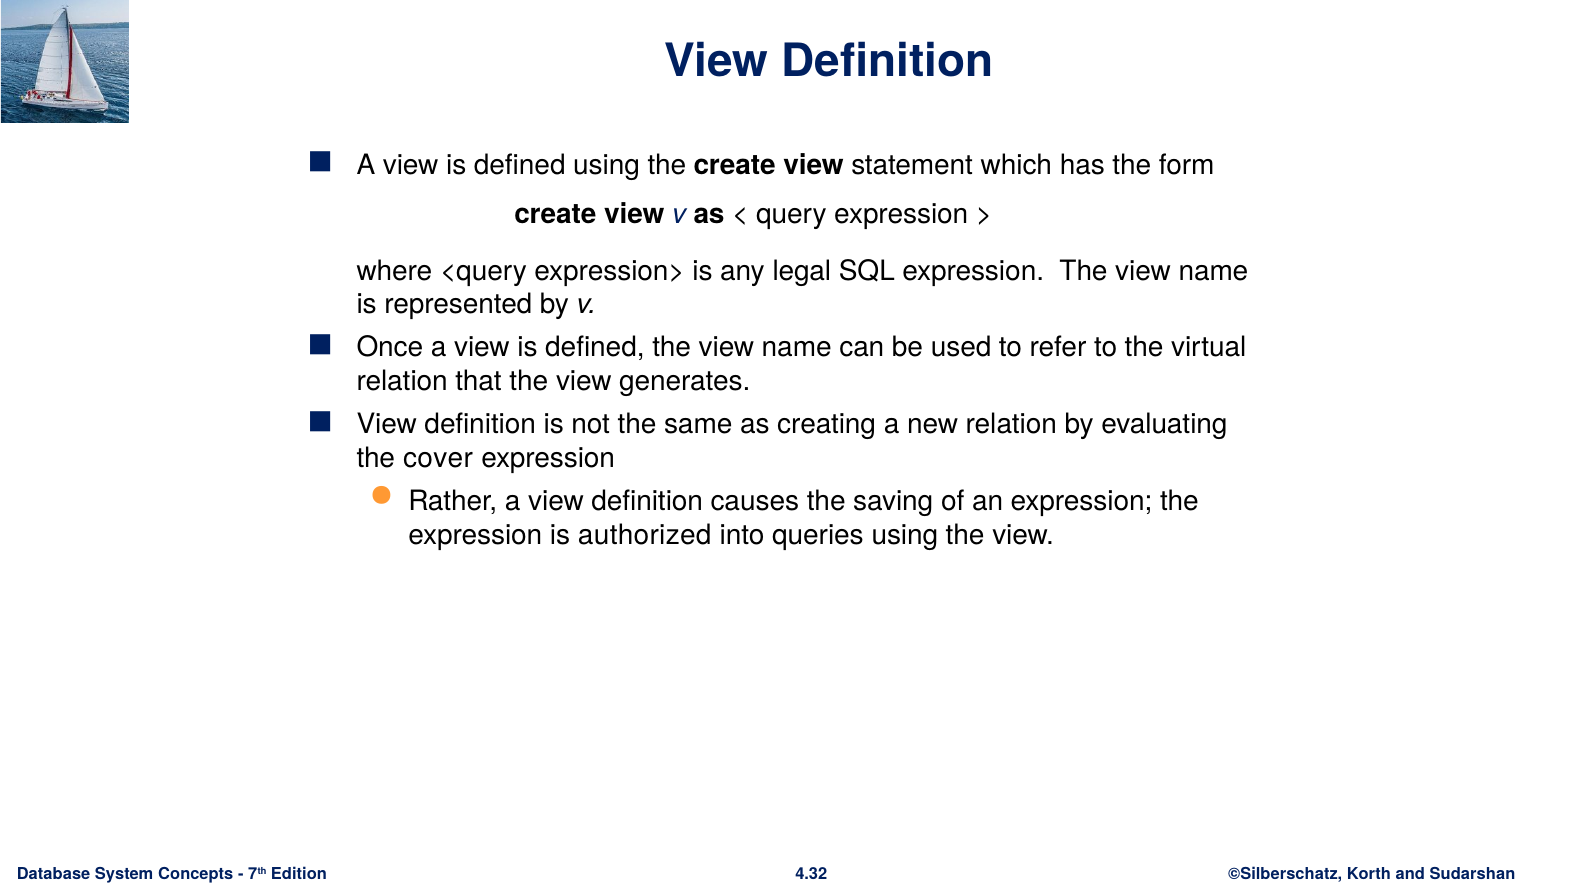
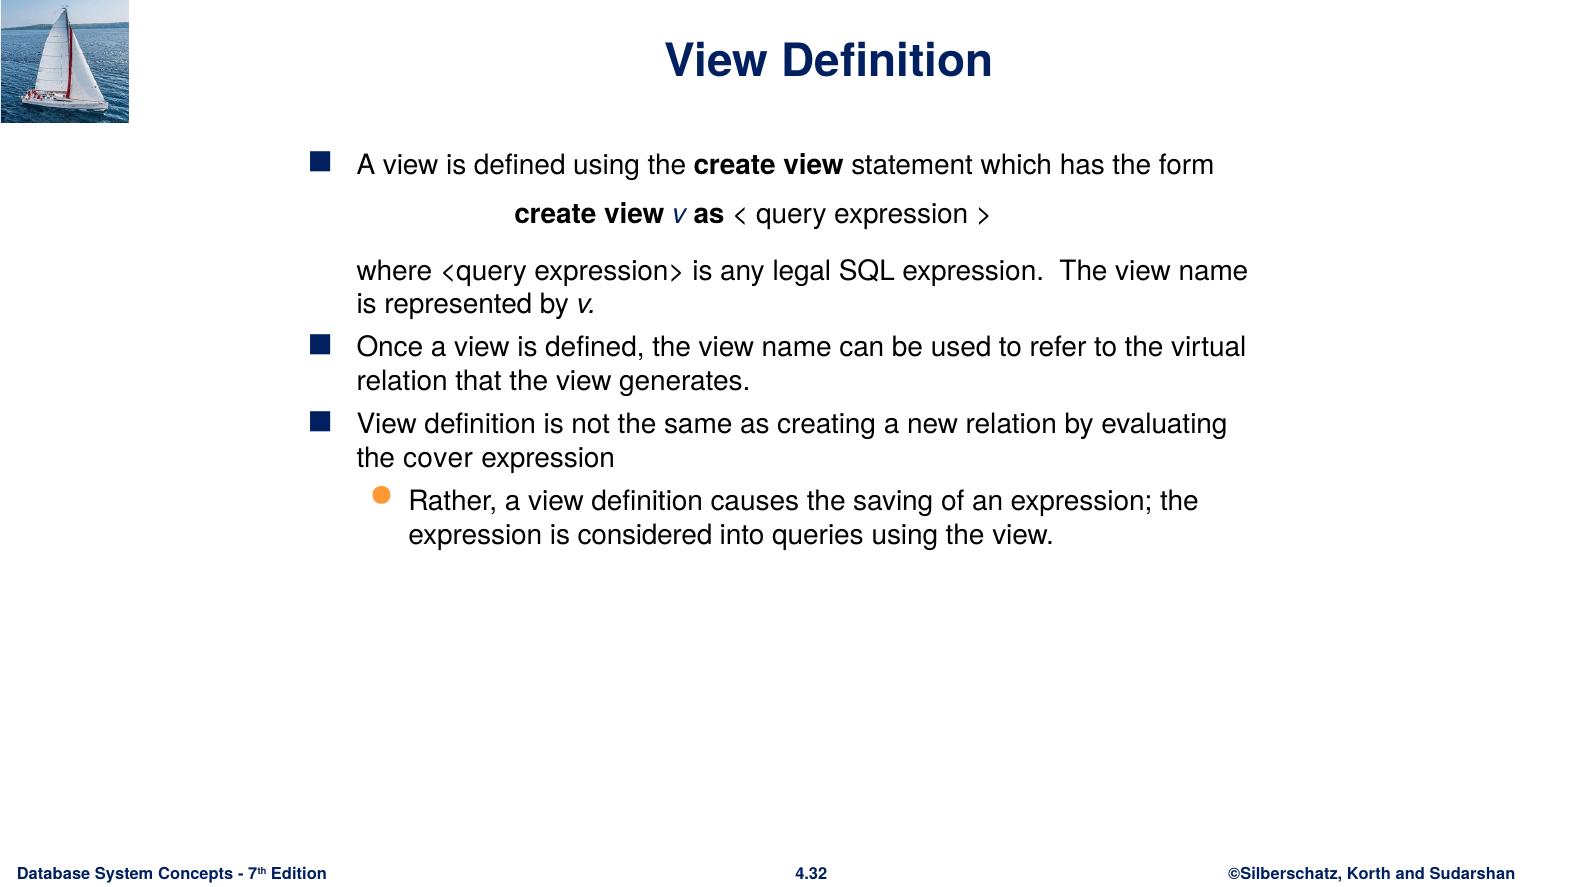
authorized: authorized -> considered
